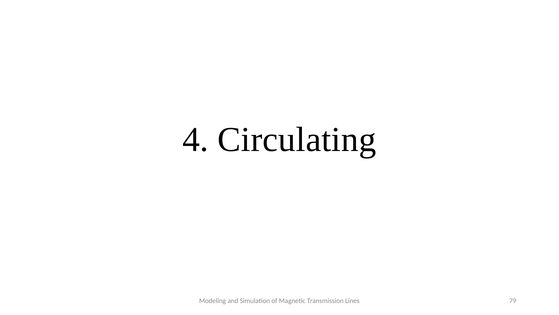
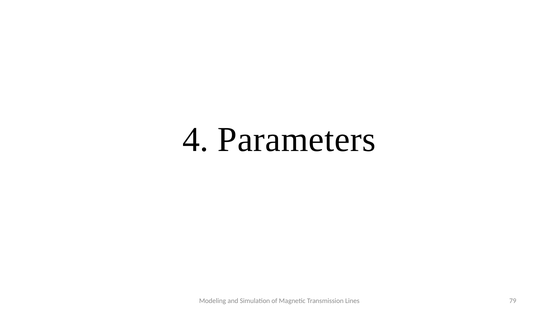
Circulating: Circulating -> Parameters
